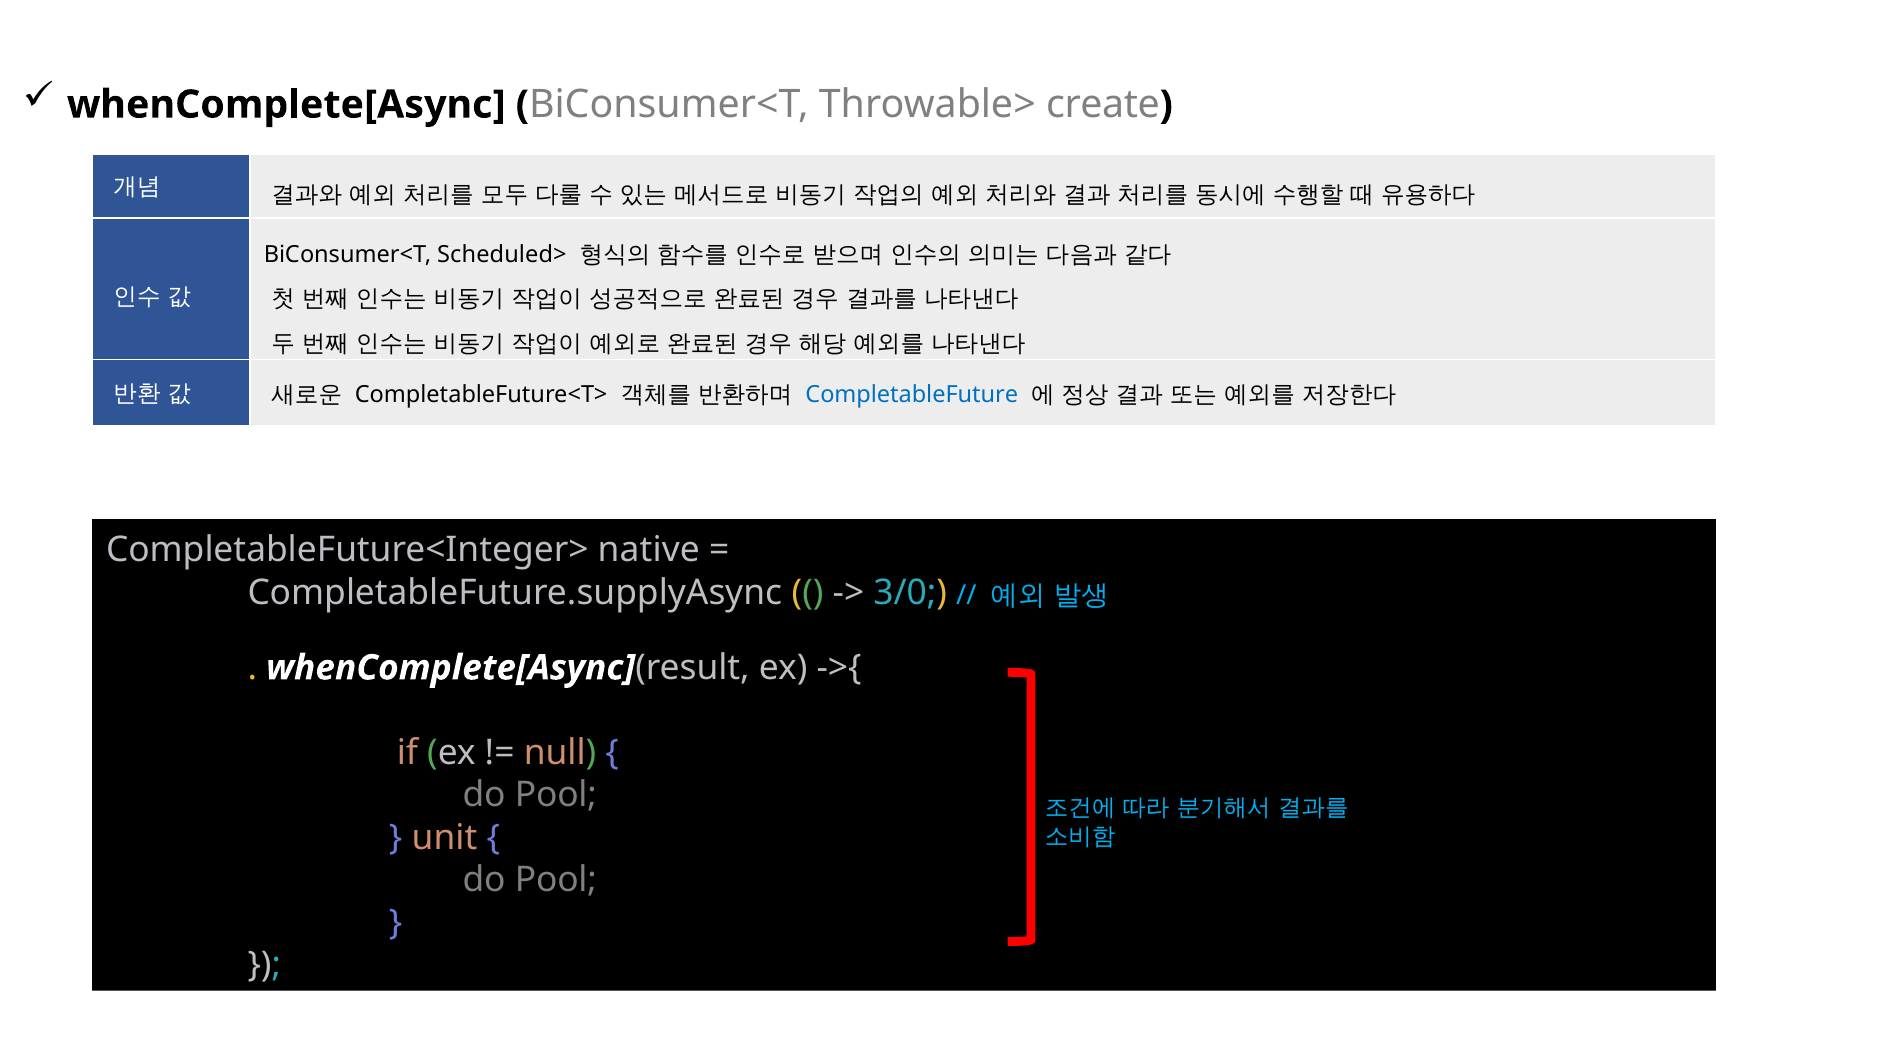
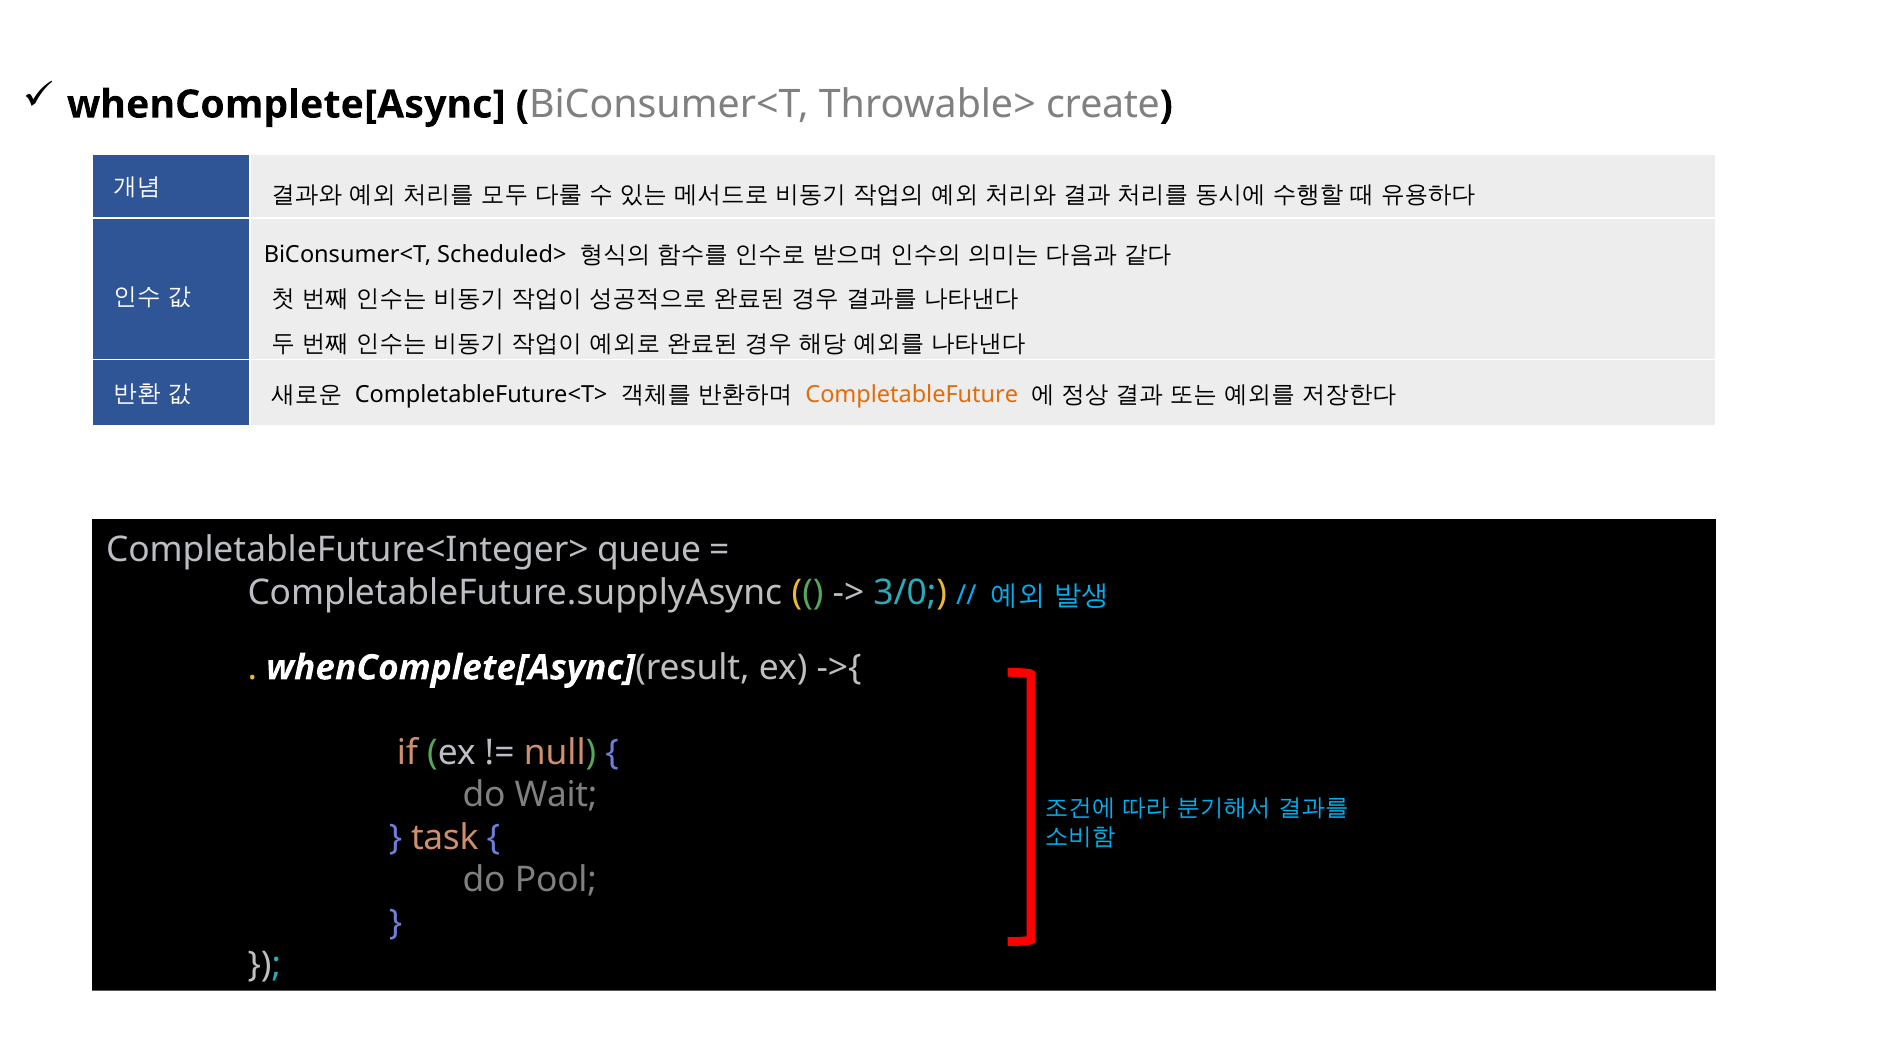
CompletableFuture colour: blue -> orange
native: native -> queue
Pool at (556, 795): Pool -> Wait
unit: unit -> task
